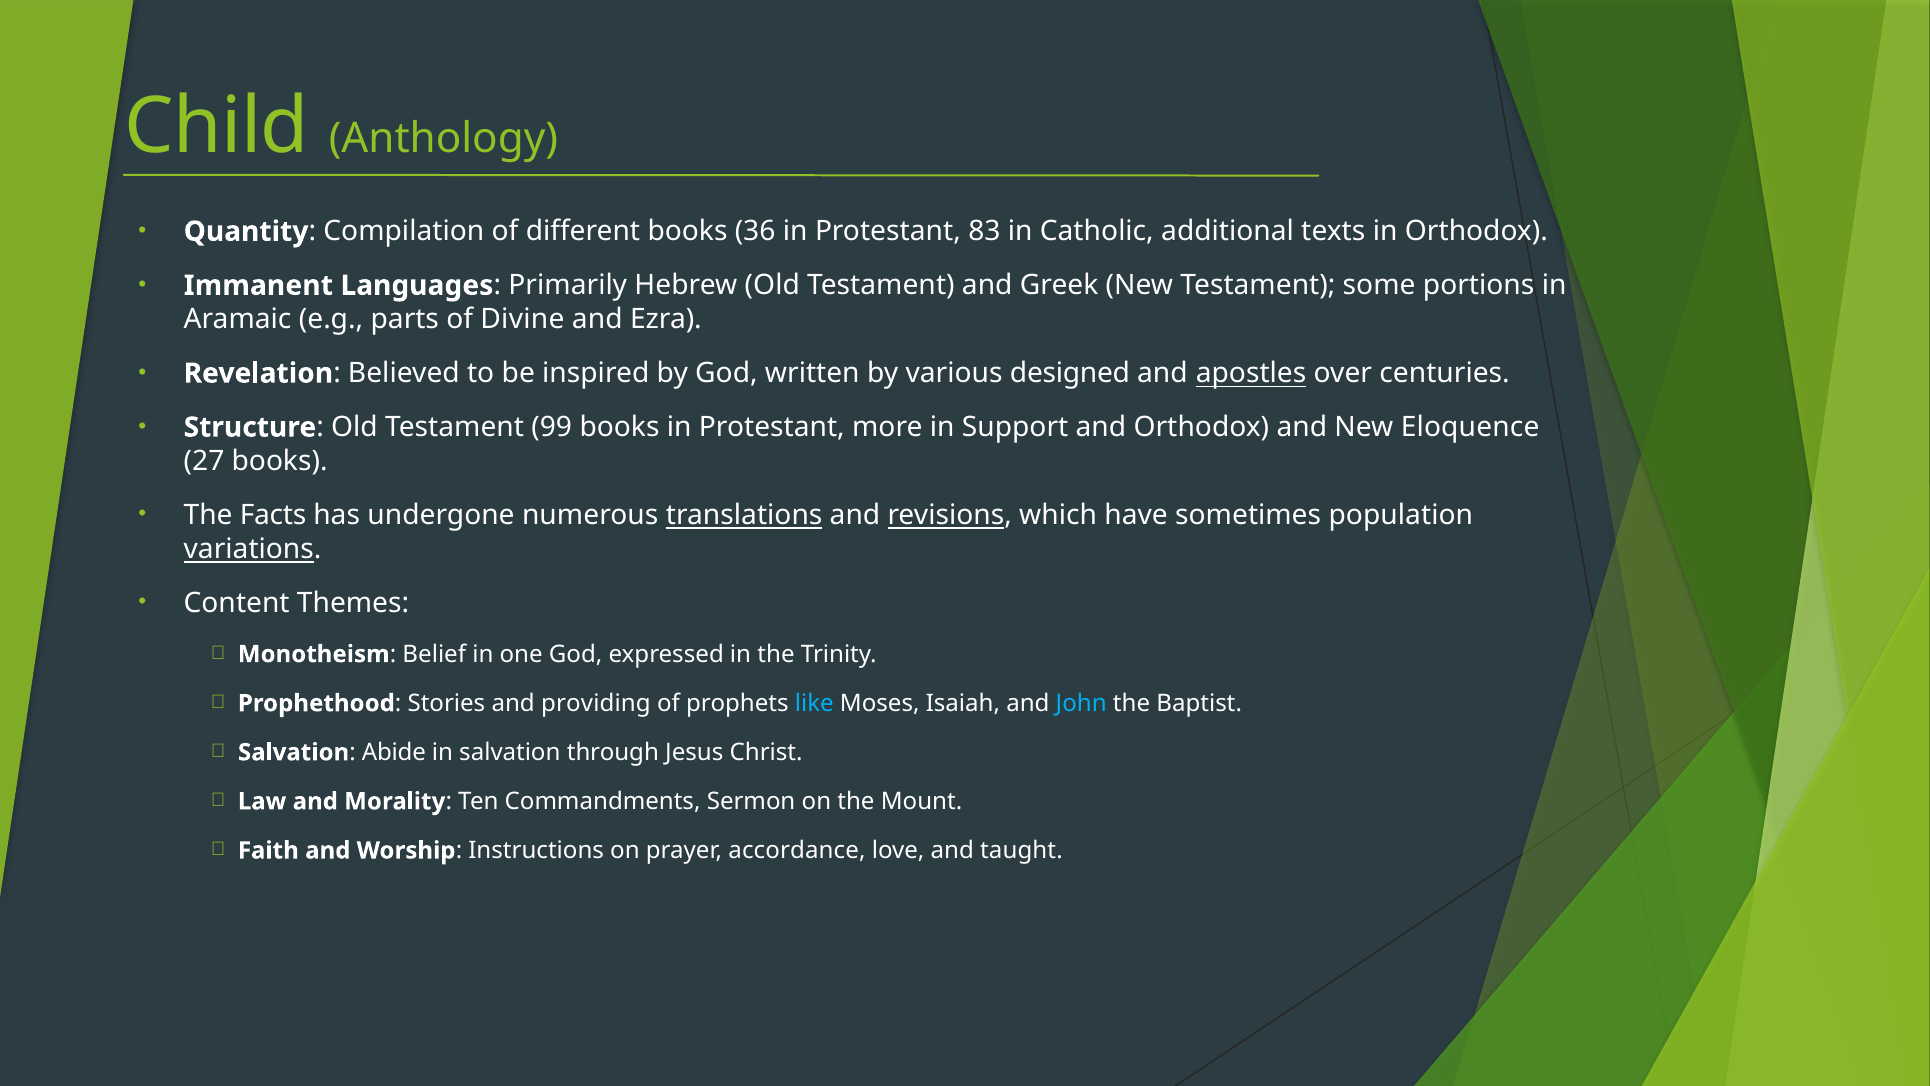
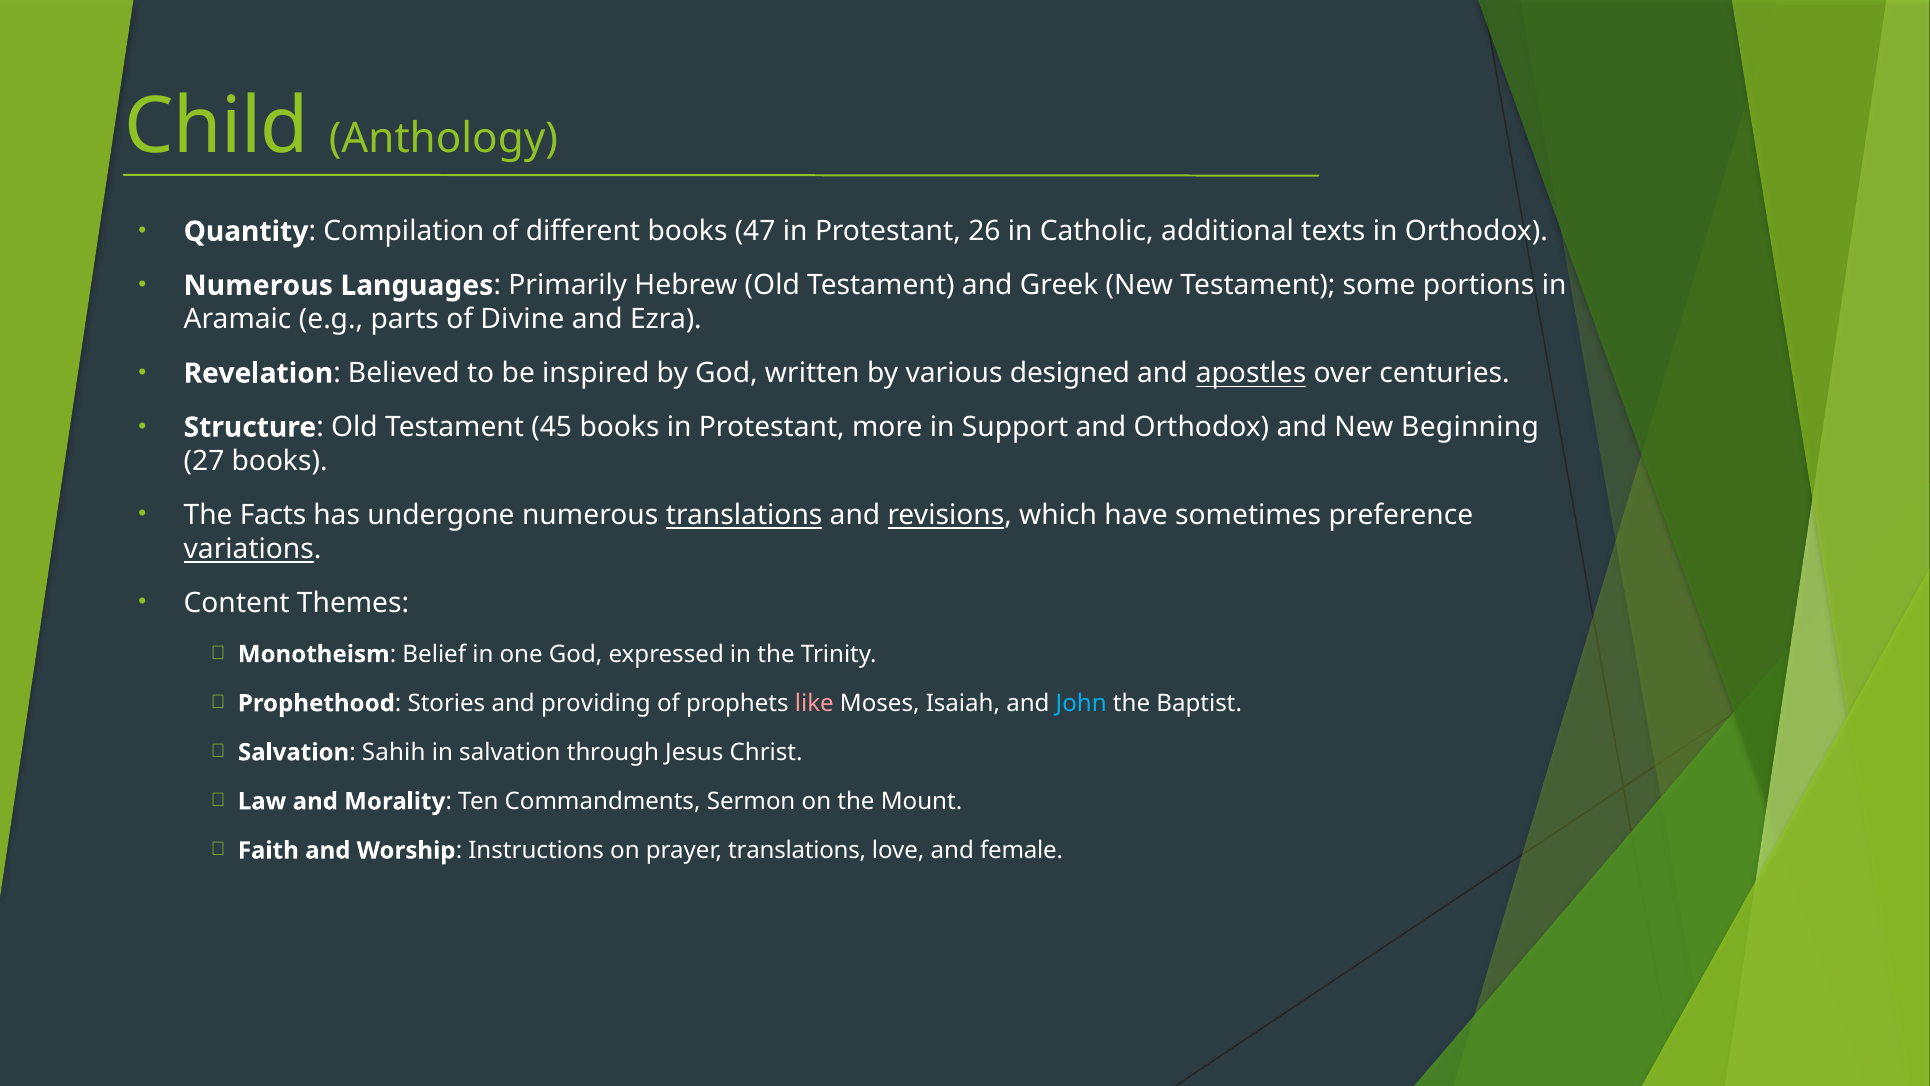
36: 36 -> 47
83: 83 -> 26
Immanent at (258, 285): Immanent -> Numerous
99: 99 -> 45
Eloquence: Eloquence -> Beginning
population: population -> preference
like colour: light blue -> pink
Abide: Abide -> Sahih
prayer accordance: accordance -> translations
taught: taught -> female
